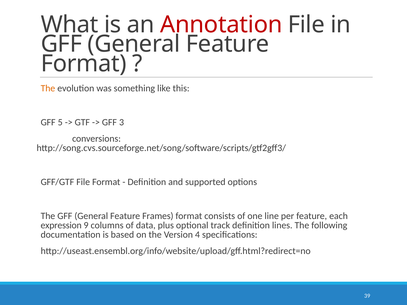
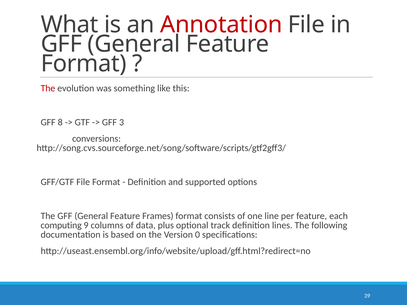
The at (48, 88) colour: orange -> red
5: 5 -> 8
expression: expression -> computing
4: 4 -> 0
